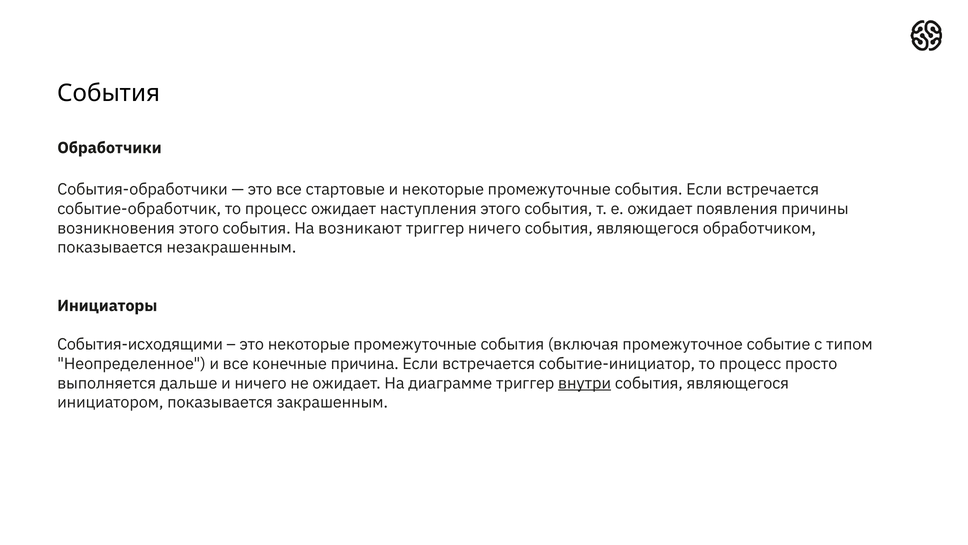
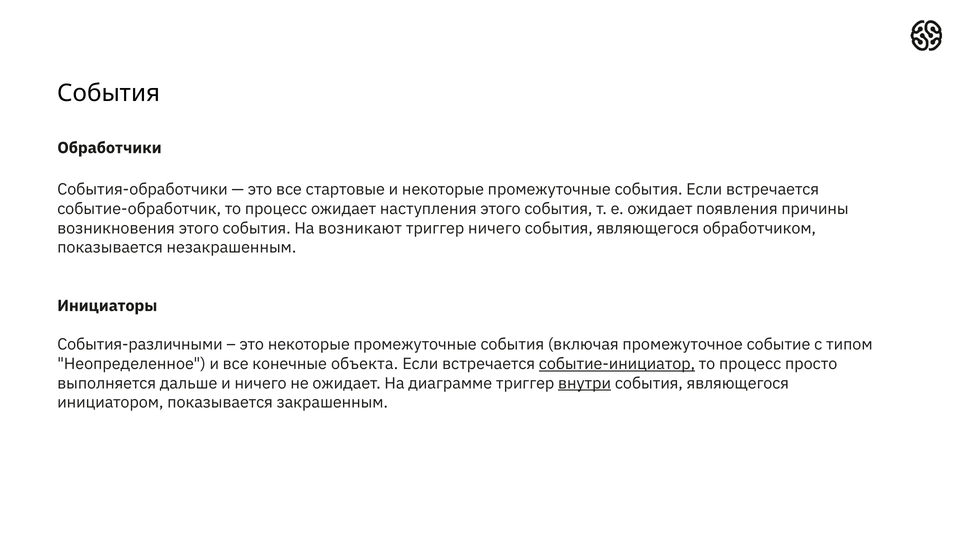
События-исходящими: События-исходящими -> События-различными
причина: причина -> объекта
событие-инициатор underline: none -> present
